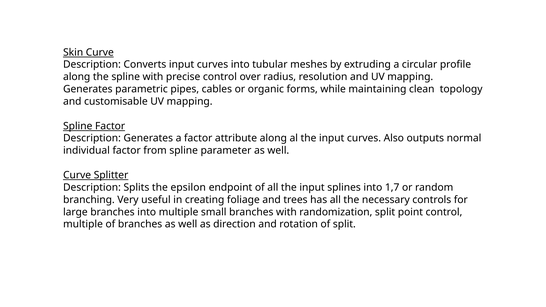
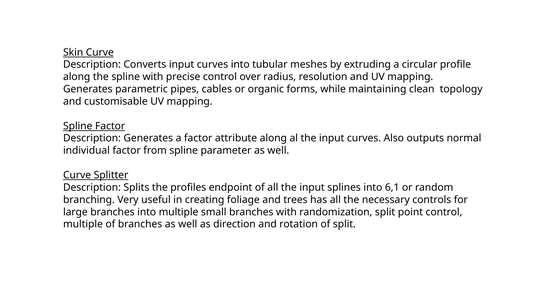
epsilon: epsilon -> profiles
1,7: 1,7 -> 6,1
